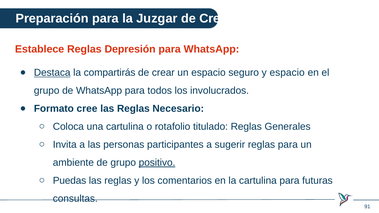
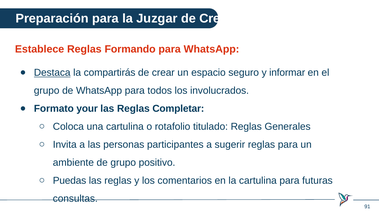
Depresión: Depresión -> Formando
y espacio: espacio -> informar
cree: cree -> your
Necesario: Necesario -> Completar
positivo underline: present -> none
